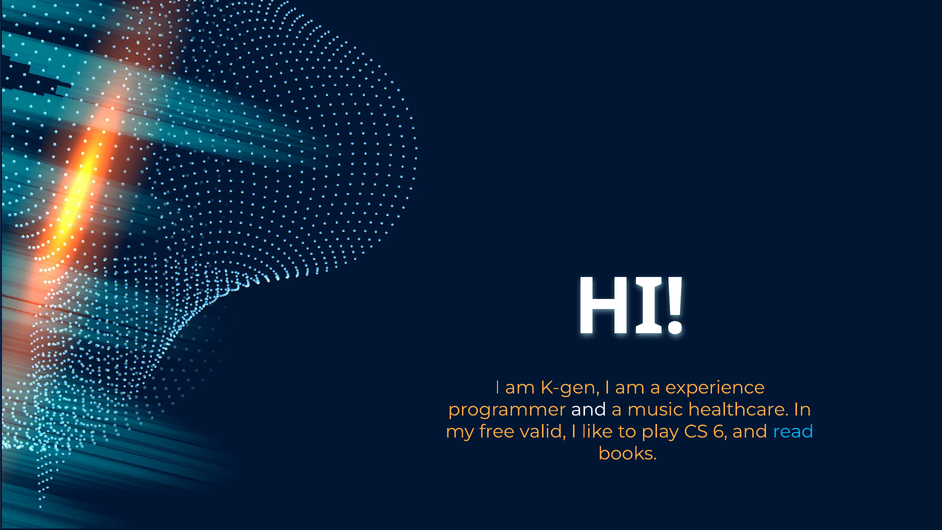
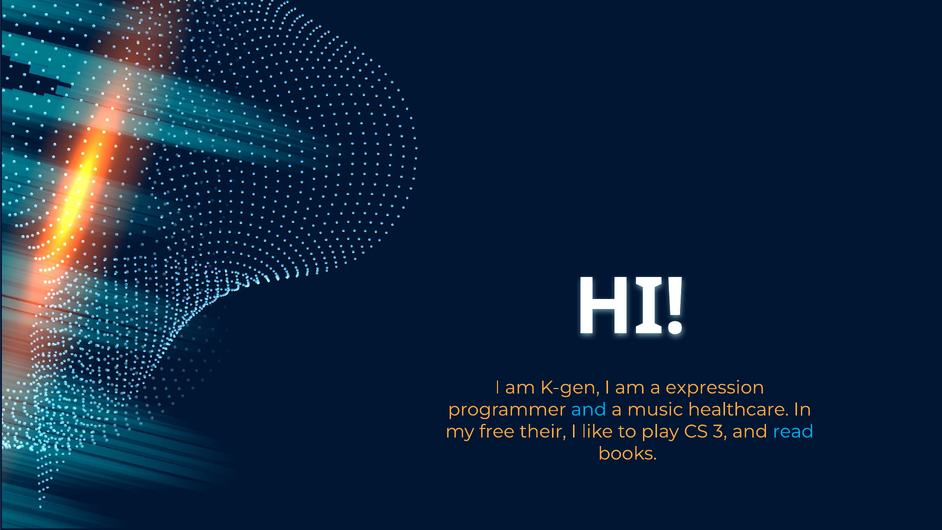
experience: experience -> expression
and at (589, 409) colour: white -> light blue
valid: valid -> their
6: 6 -> 3
